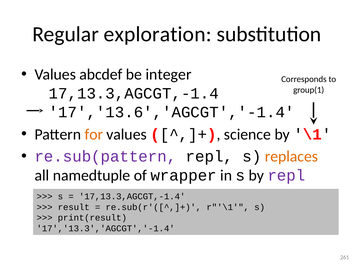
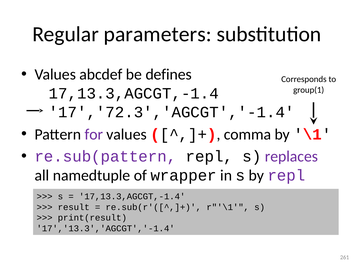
exploration: exploration -> parameters
integer: integer -> defines
17','13.6','AGCGT','-1.4: 17','13.6','AGCGT','-1.4 -> 17','72.3','AGCGT','-1.4
for colour: orange -> purple
science: science -> comma
replaces colour: orange -> purple
